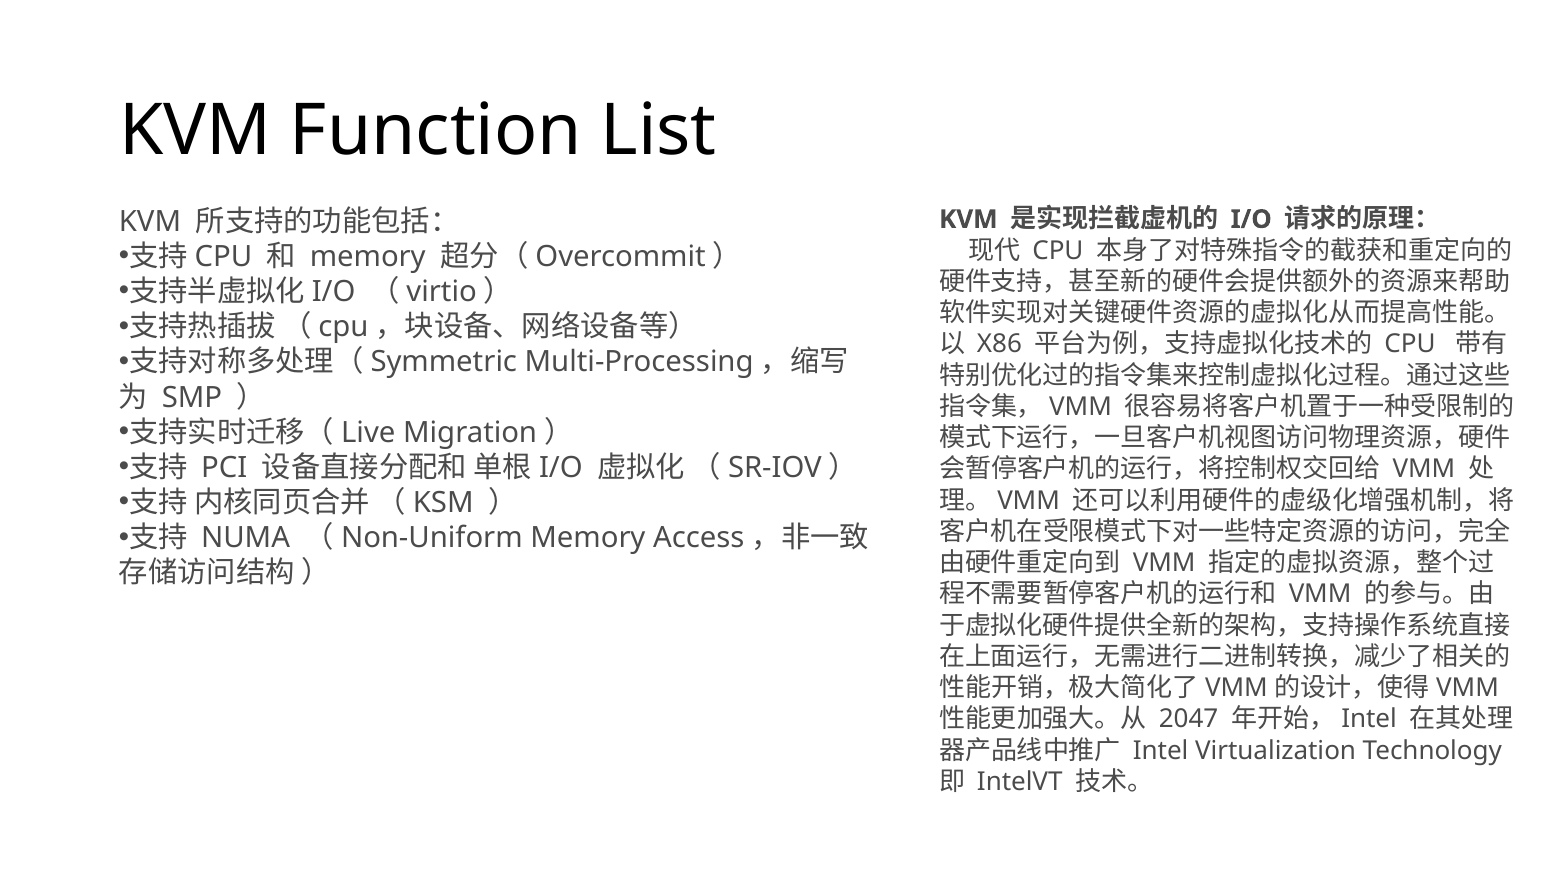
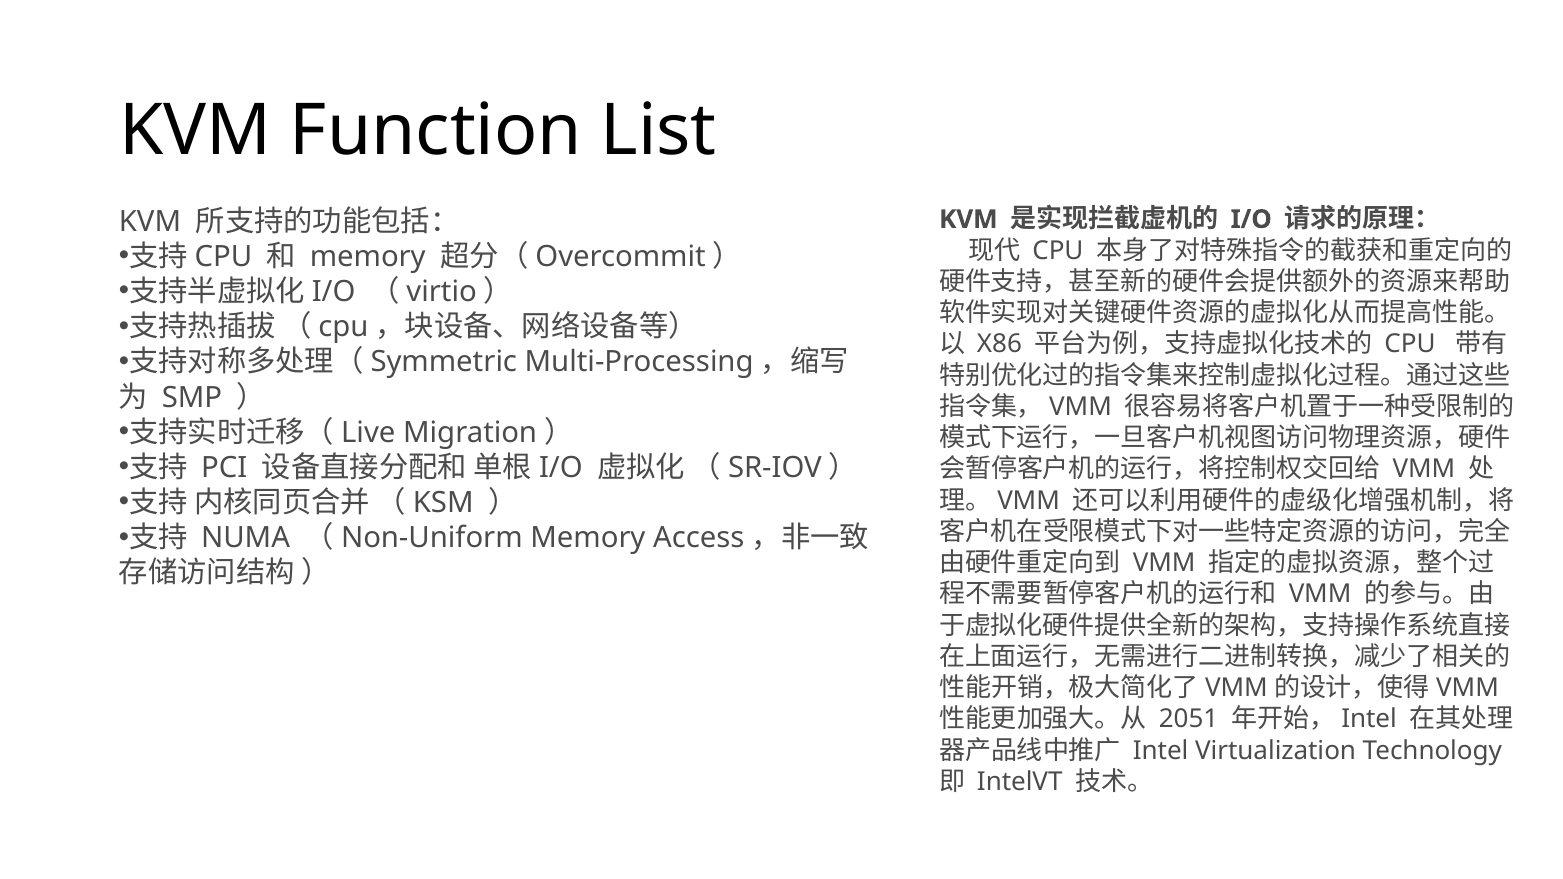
2047: 2047 -> 2051
